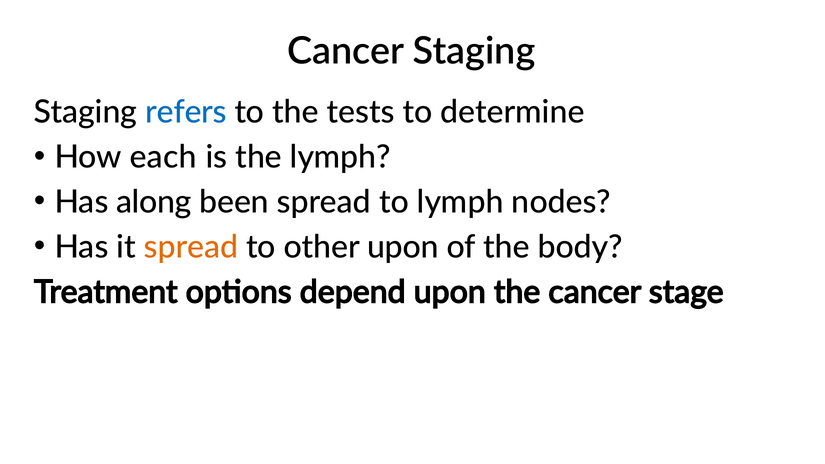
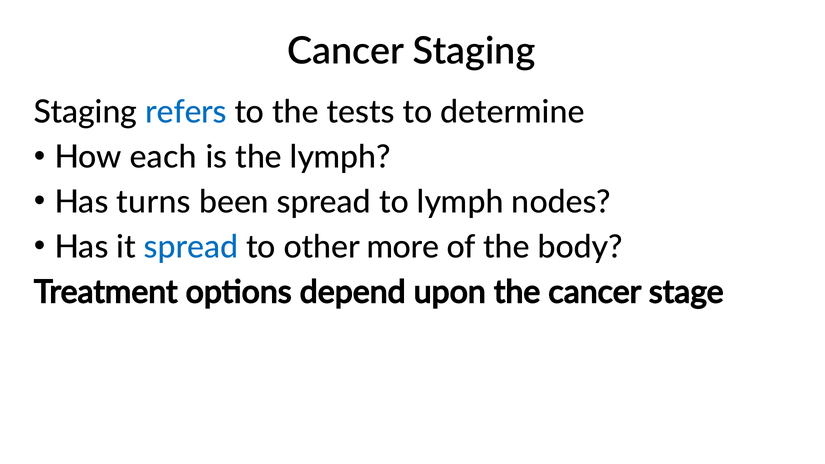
along: along -> turns
spread at (191, 247) colour: orange -> blue
other upon: upon -> more
